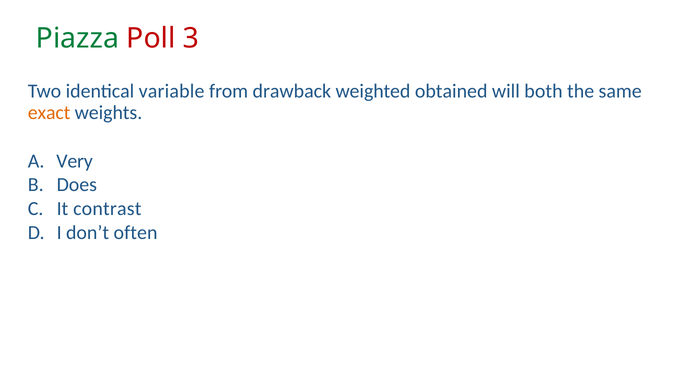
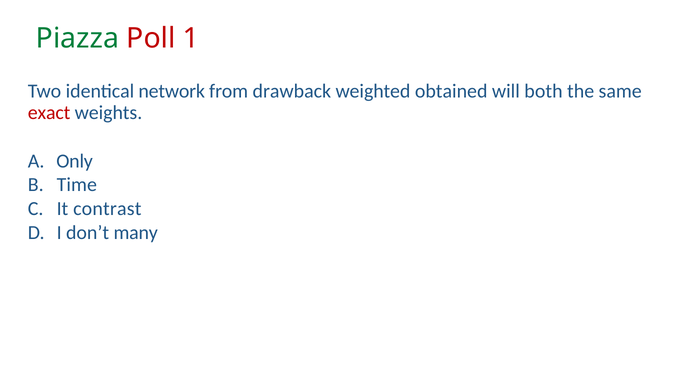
3: 3 -> 1
variable: variable -> network
exact colour: orange -> red
Very: Very -> Only
Does: Does -> Time
often: often -> many
